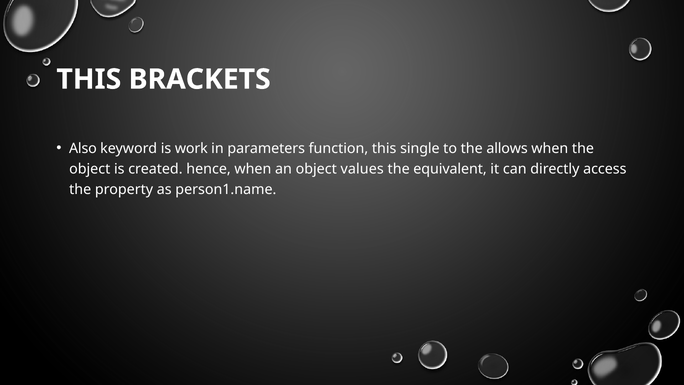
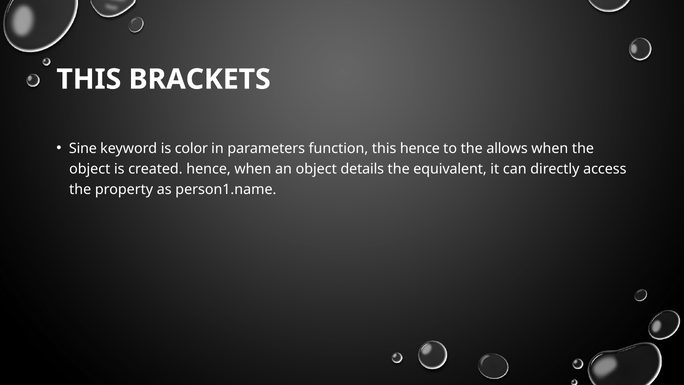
Also: Also -> Sine
work: work -> color
this single: single -> hence
values: values -> details
